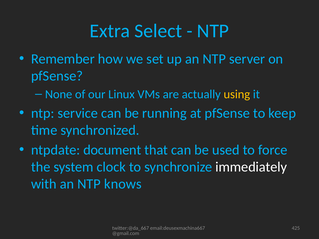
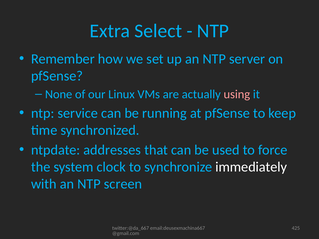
using colour: yellow -> pink
document: document -> addresses
knows: knows -> screen
